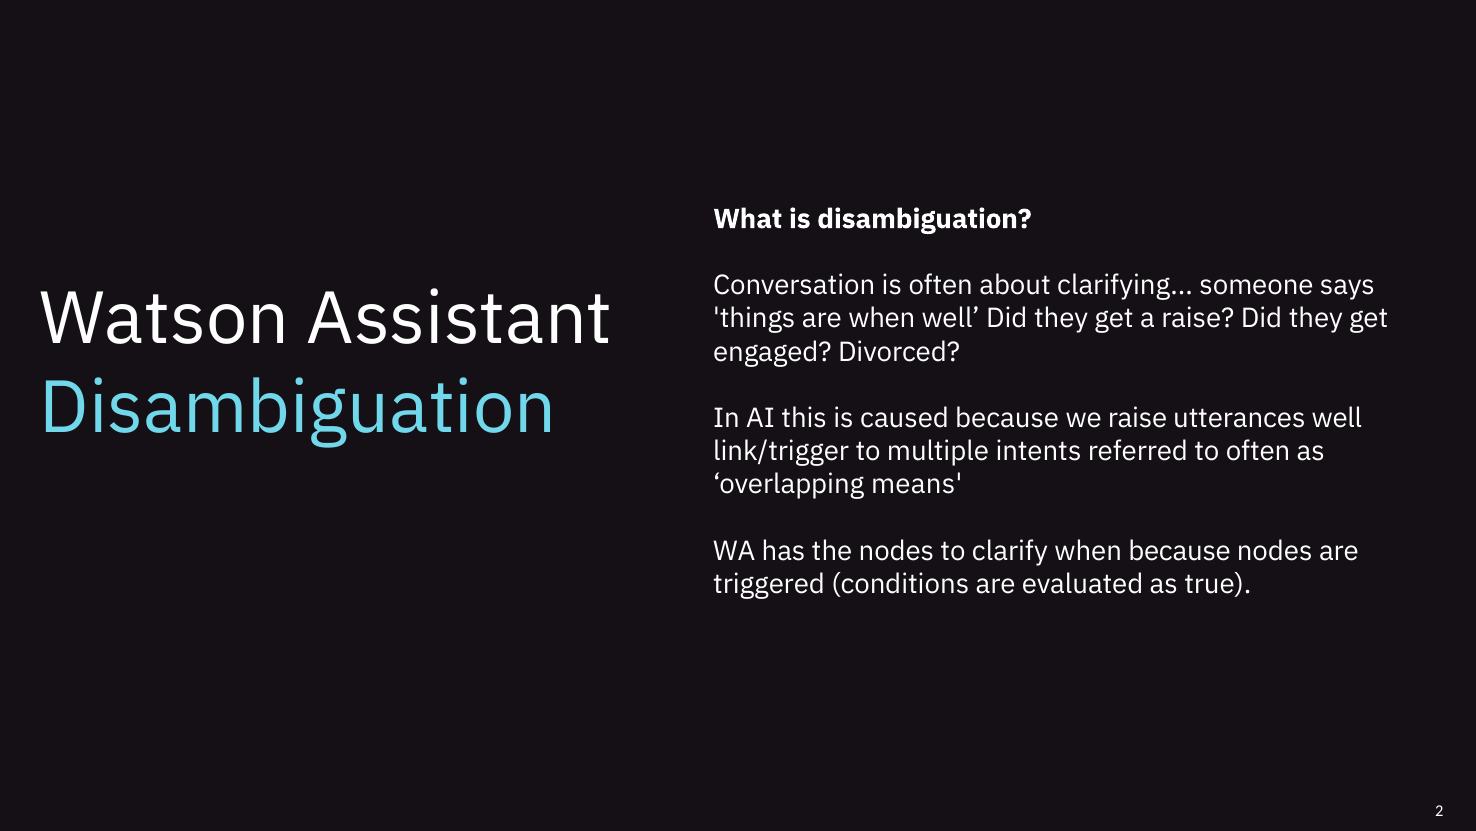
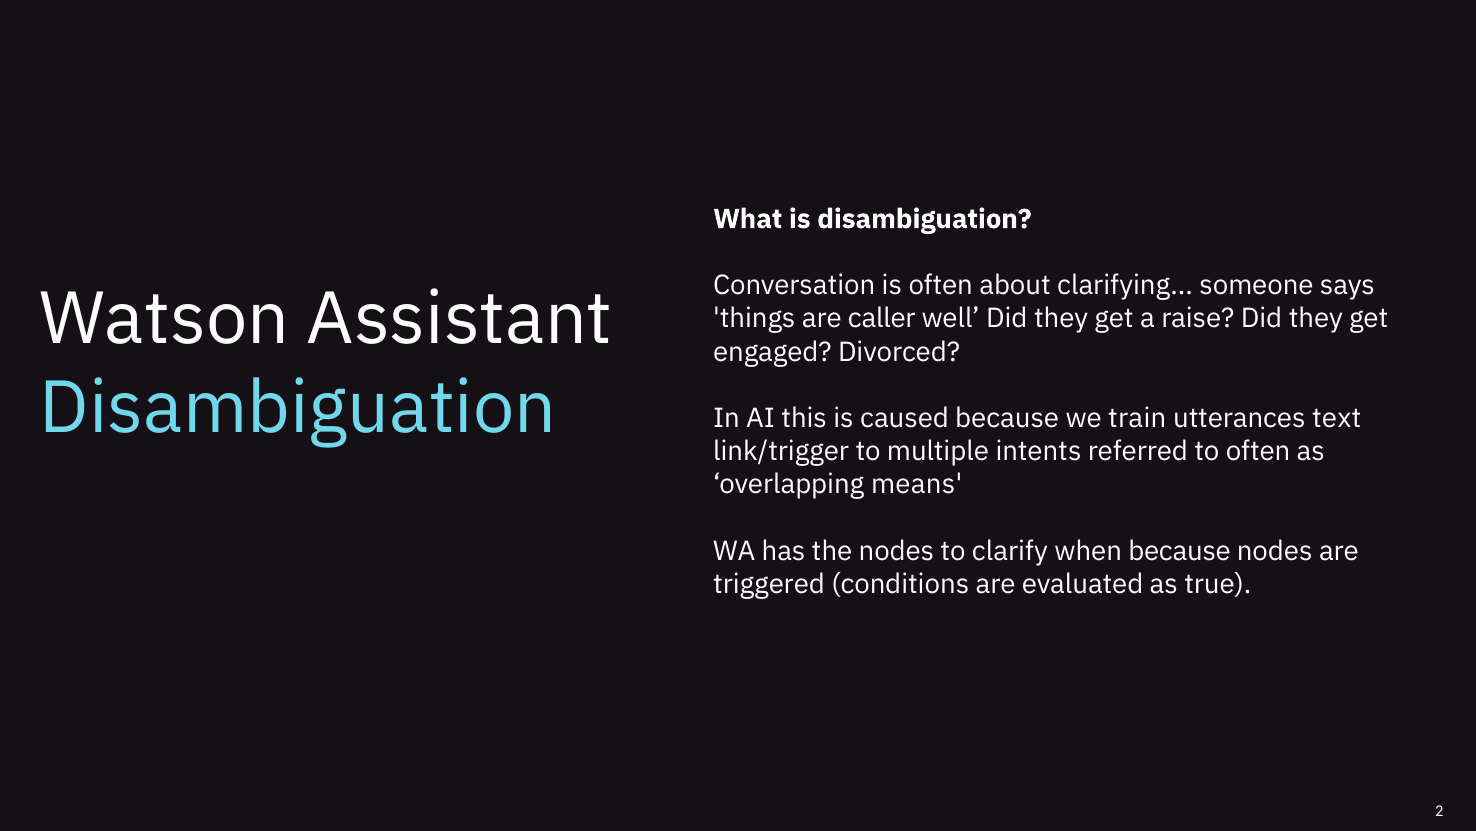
are when: when -> caller
we raise: raise -> train
utterances well: well -> text
